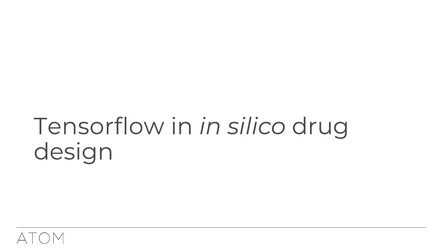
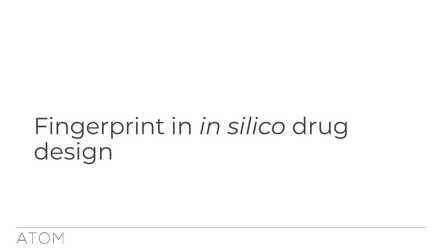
Tensorflow: Tensorflow -> Fingerprint
